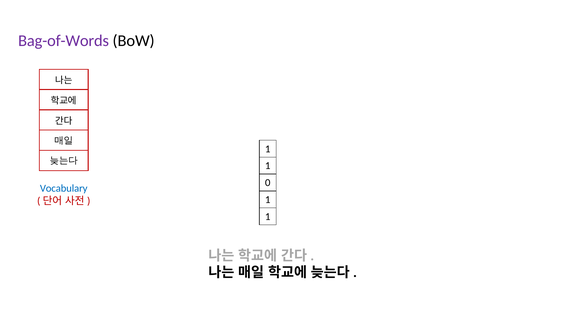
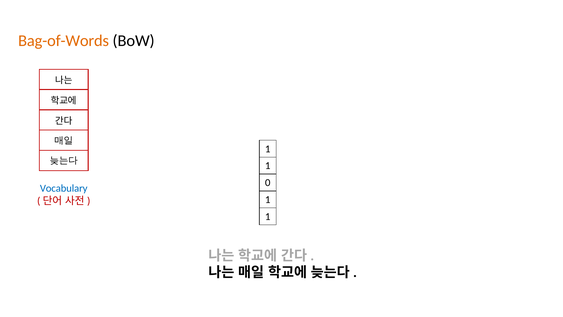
Bag-of-Words colour: purple -> orange
